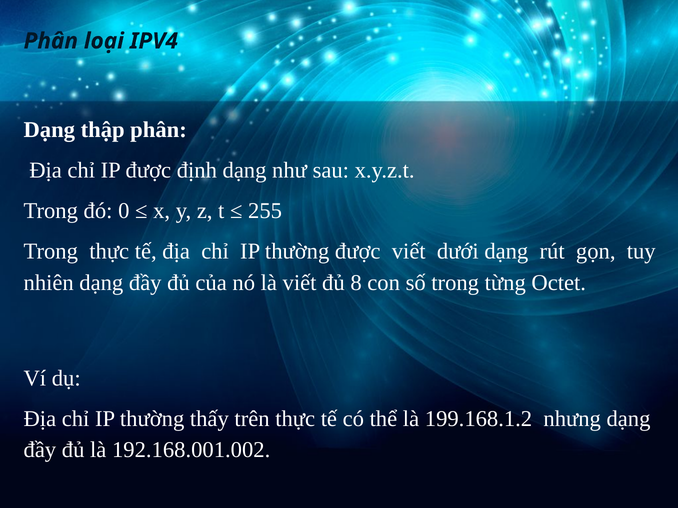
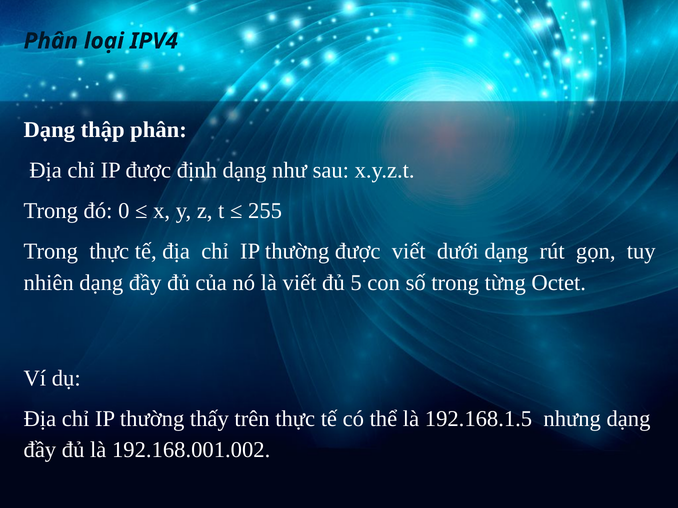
8: 8 -> 5
199.168.1.2: 199.168.1.2 -> 192.168.1.5
